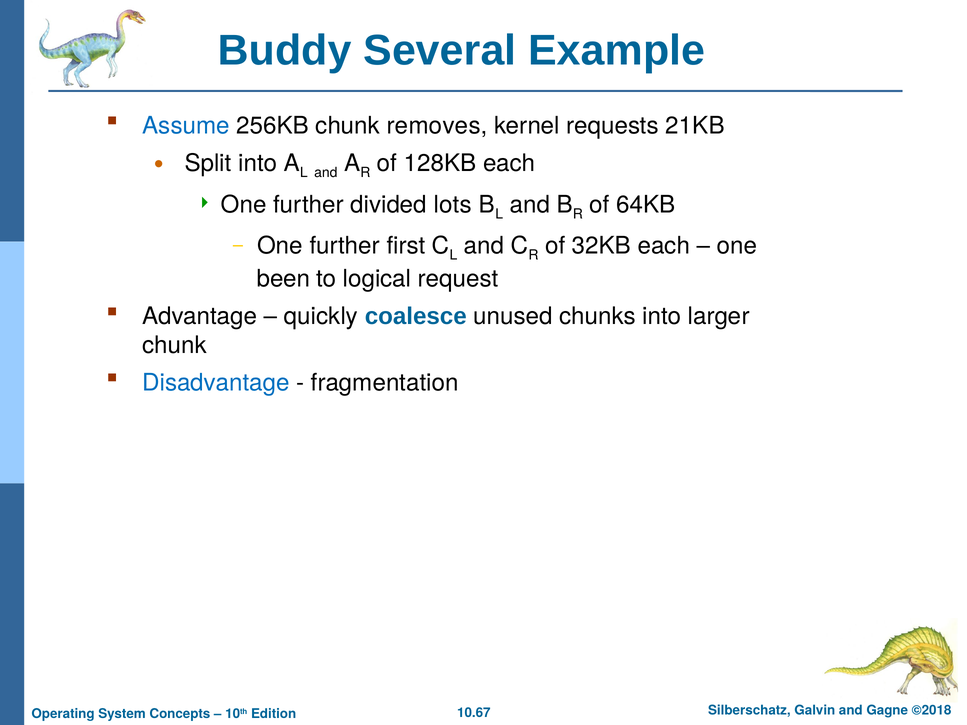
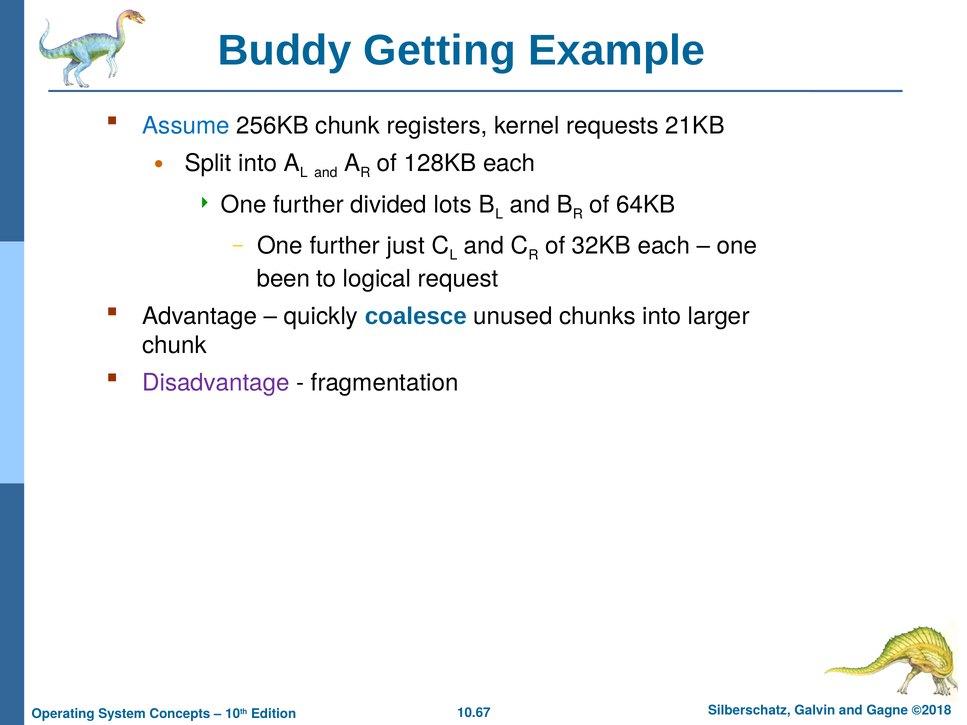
Several: Several -> Getting
removes: removes -> registers
first: first -> just
Disadvantage colour: blue -> purple
